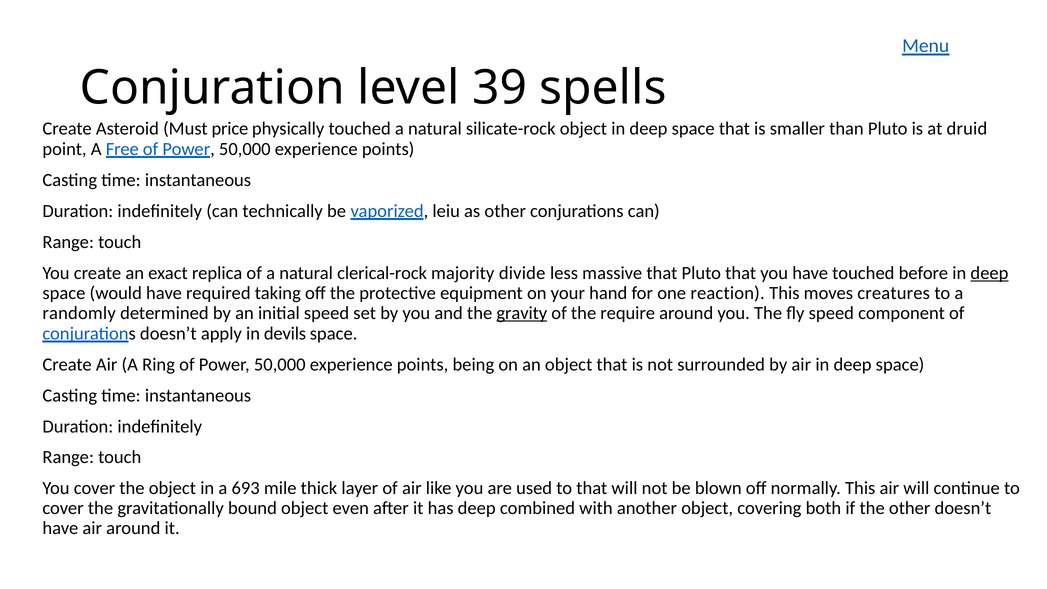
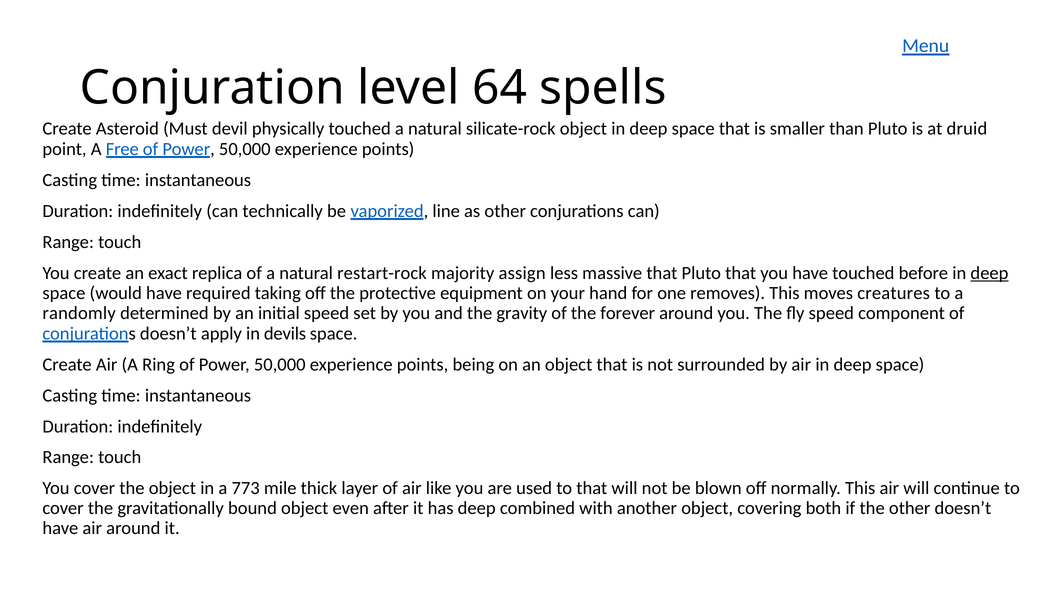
39: 39 -> 64
price: price -> devil
leiu: leiu -> line
clerical-rock: clerical-rock -> restart-rock
divide: divide -> assign
reaction: reaction -> removes
gravity underline: present -> none
require: require -> forever
693: 693 -> 773
